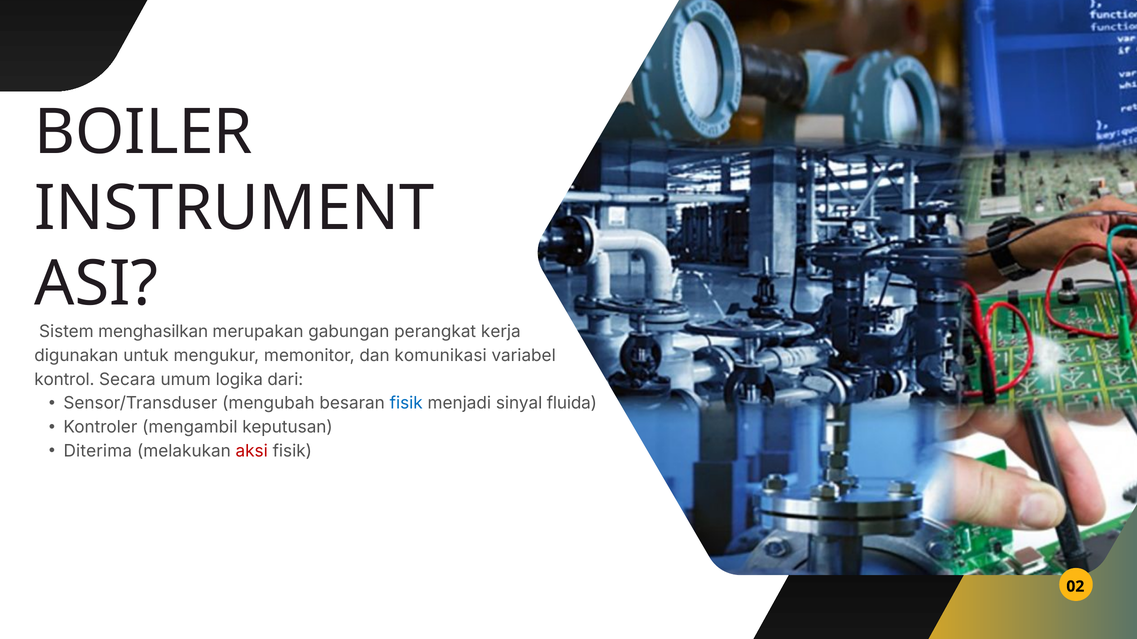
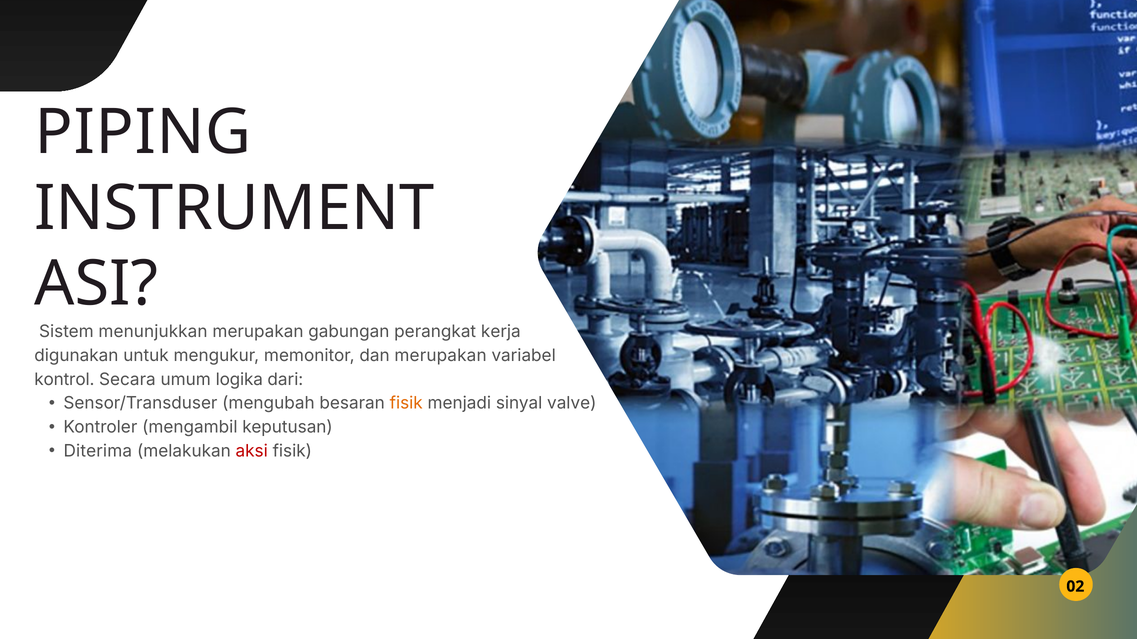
BOILER: BOILER -> PIPING
menghasilkan: menghasilkan -> menunjukkan
dan komunikasi: komunikasi -> merupakan
fisik at (406, 404) colour: blue -> orange
fluida: fluida -> valve
